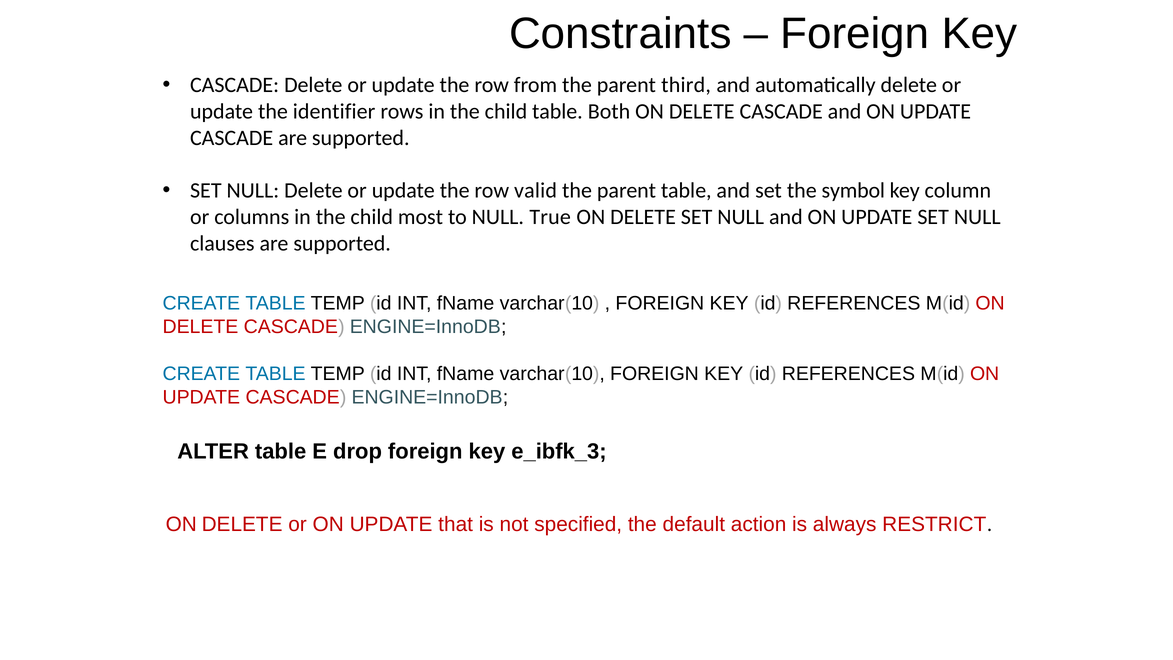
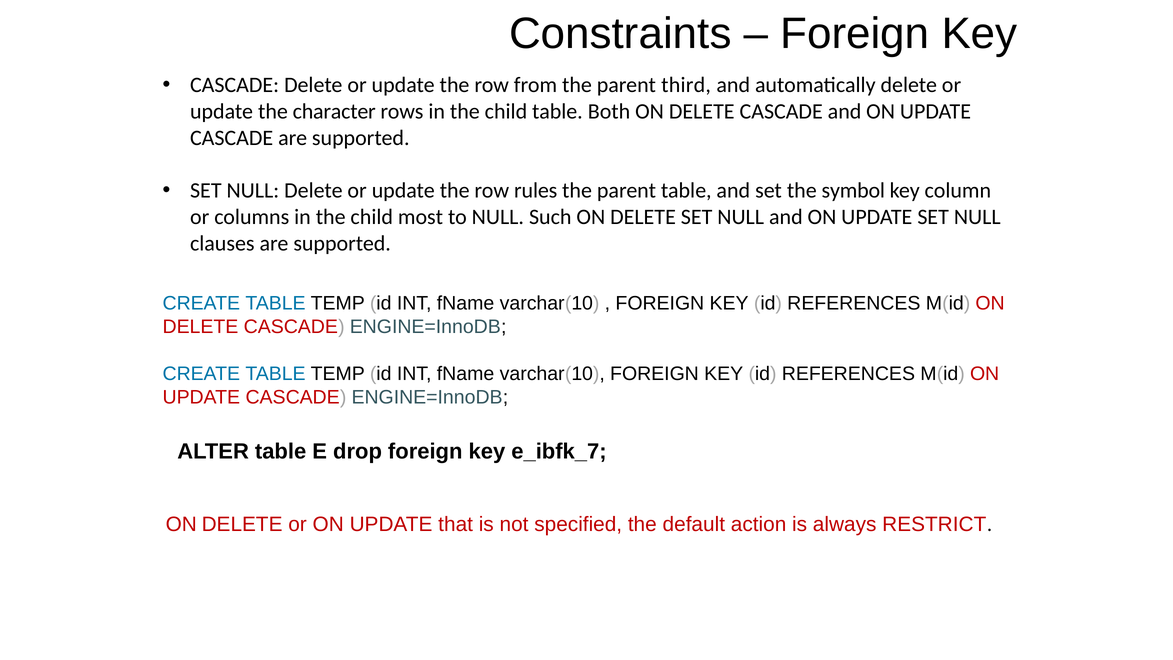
identifier: identifier -> character
valid: valid -> rules
True: True -> Such
e_ibfk_3: e_ibfk_3 -> e_ibfk_7
